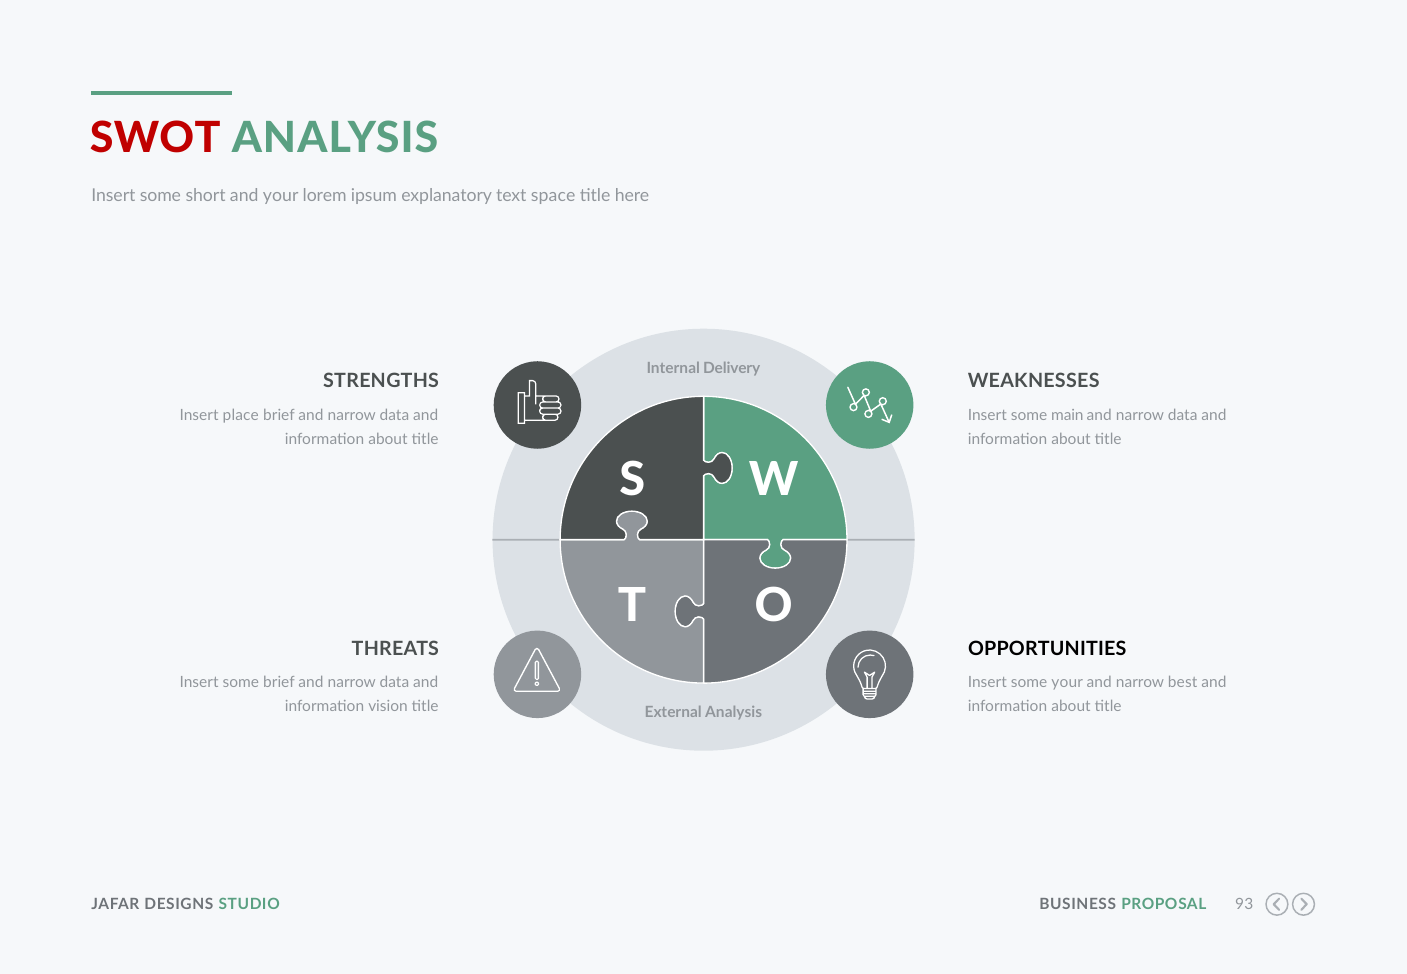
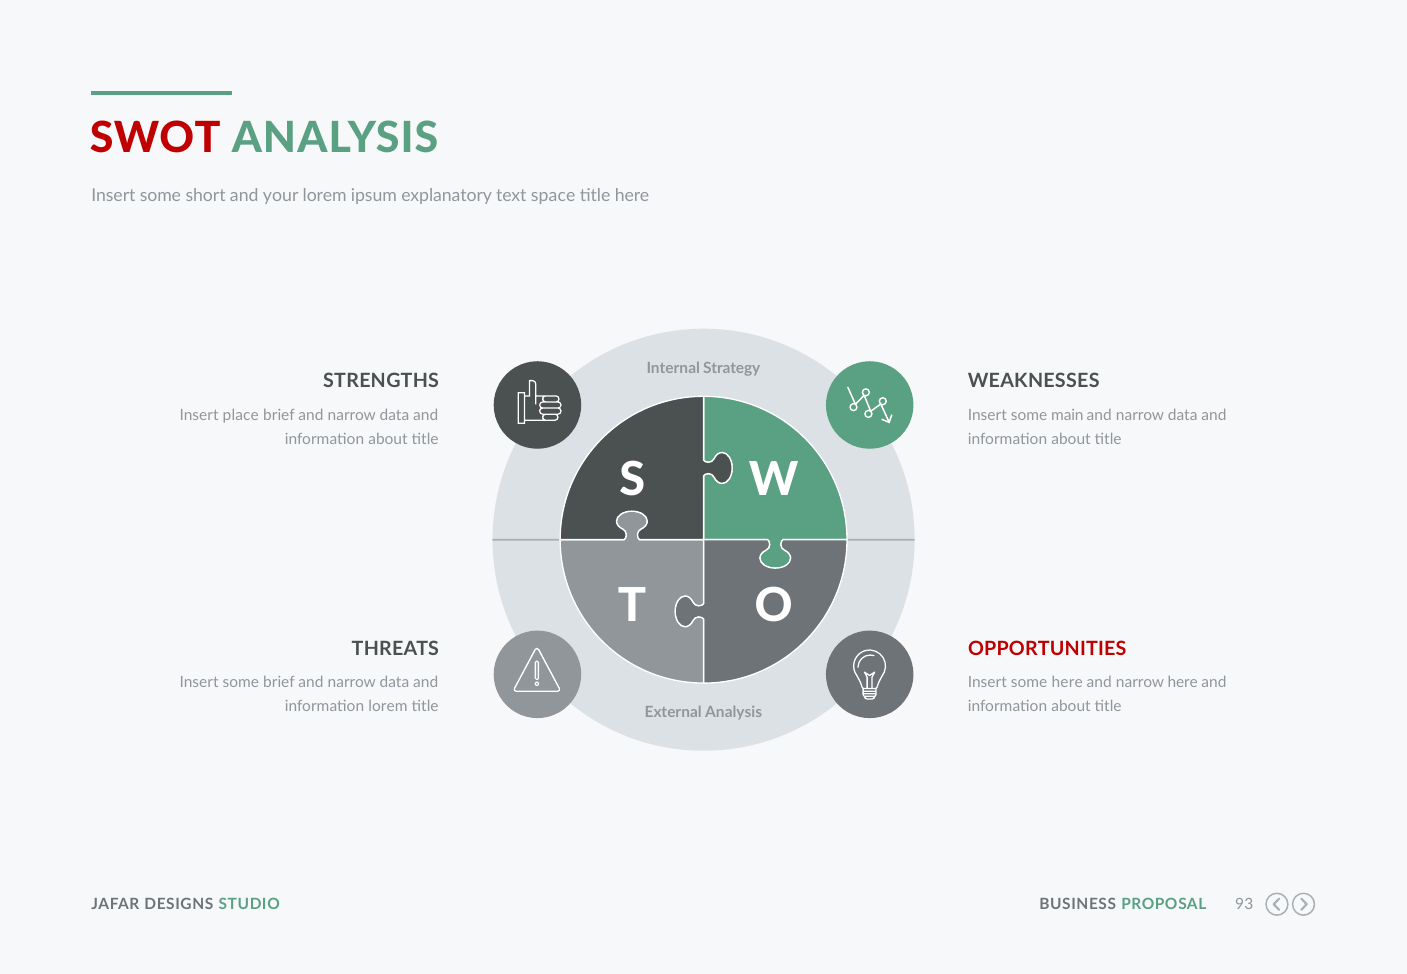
Delivery: Delivery -> Strategy
OPPORTUNITIES colour: black -> red
some your: your -> here
narrow best: best -> here
information vision: vision -> lorem
